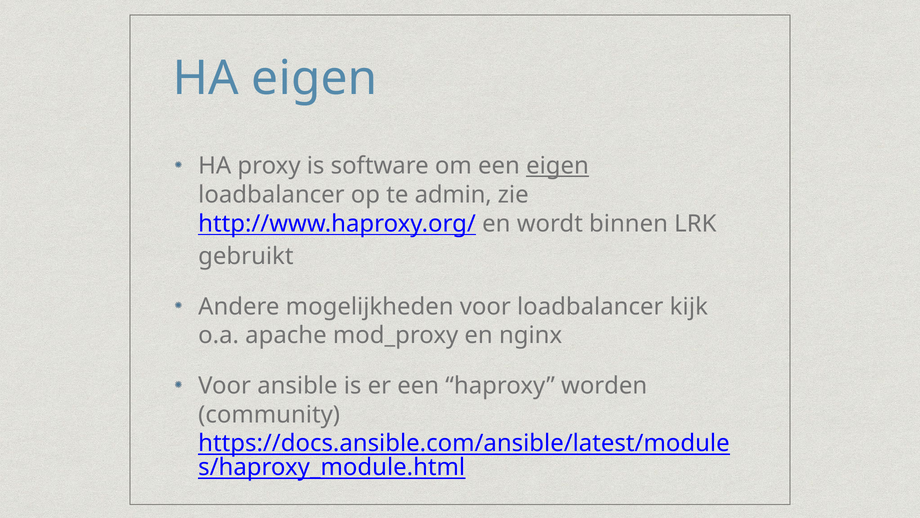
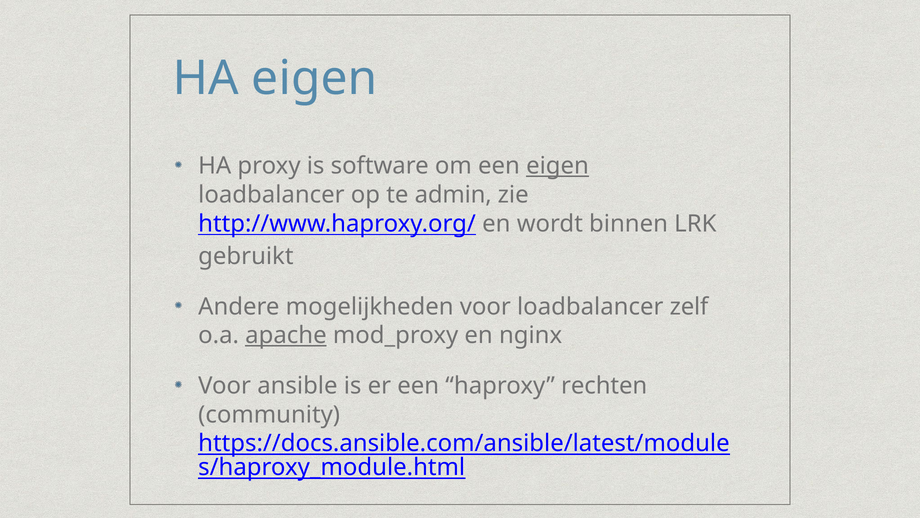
kijk: kijk -> zelf
apache underline: none -> present
worden: worden -> rechten
